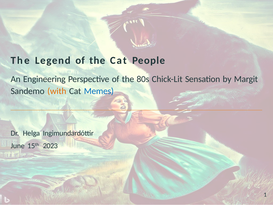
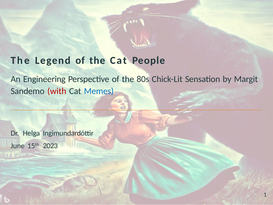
with colour: orange -> red
